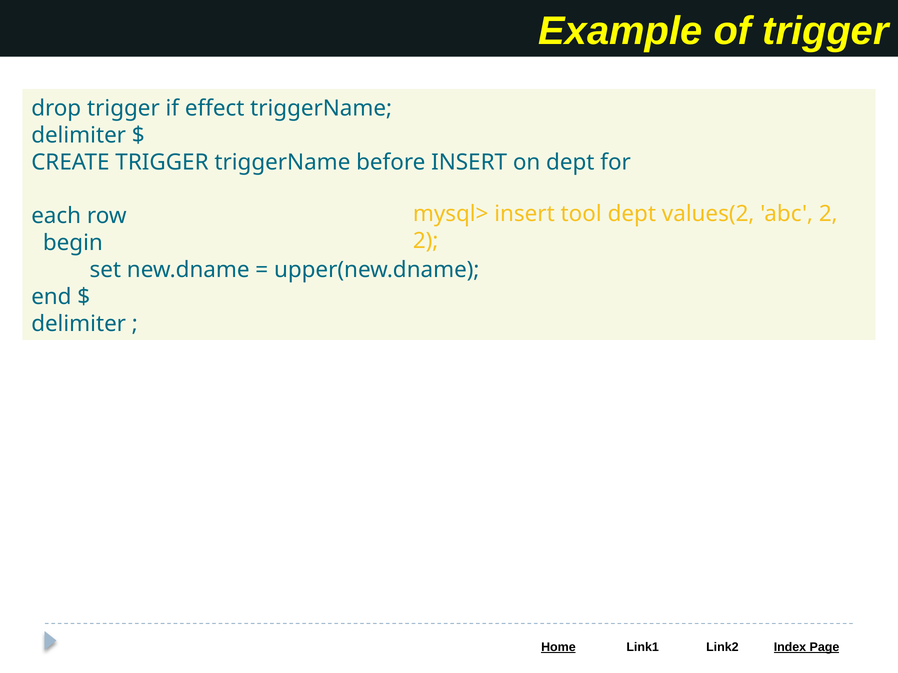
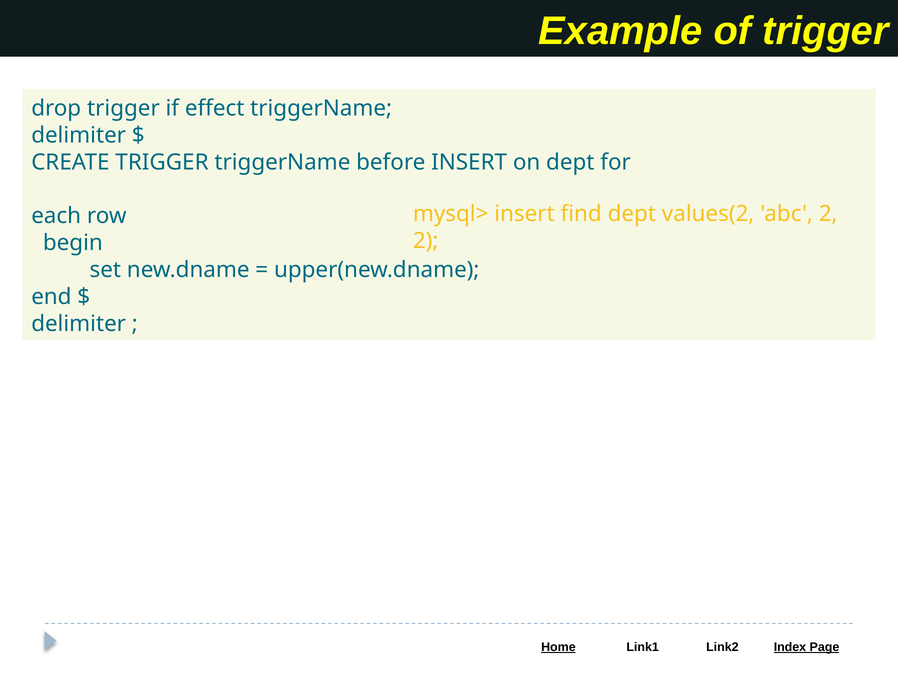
tool: tool -> find
